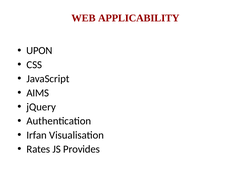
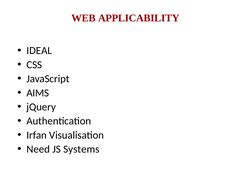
UPON: UPON -> IDEAL
Rates: Rates -> Need
Provides: Provides -> Systems
